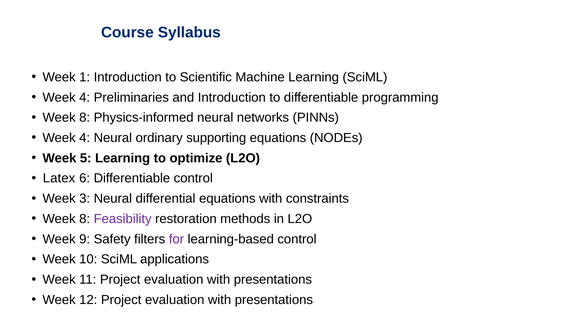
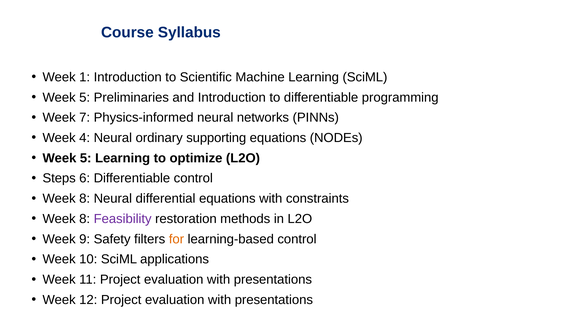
4 at (85, 97): 4 -> 5
8 at (85, 118): 8 -> 7
Latex: Latex -> Steps
3 at (85, 198): 3 -> 8
for colour: purple -> orange
